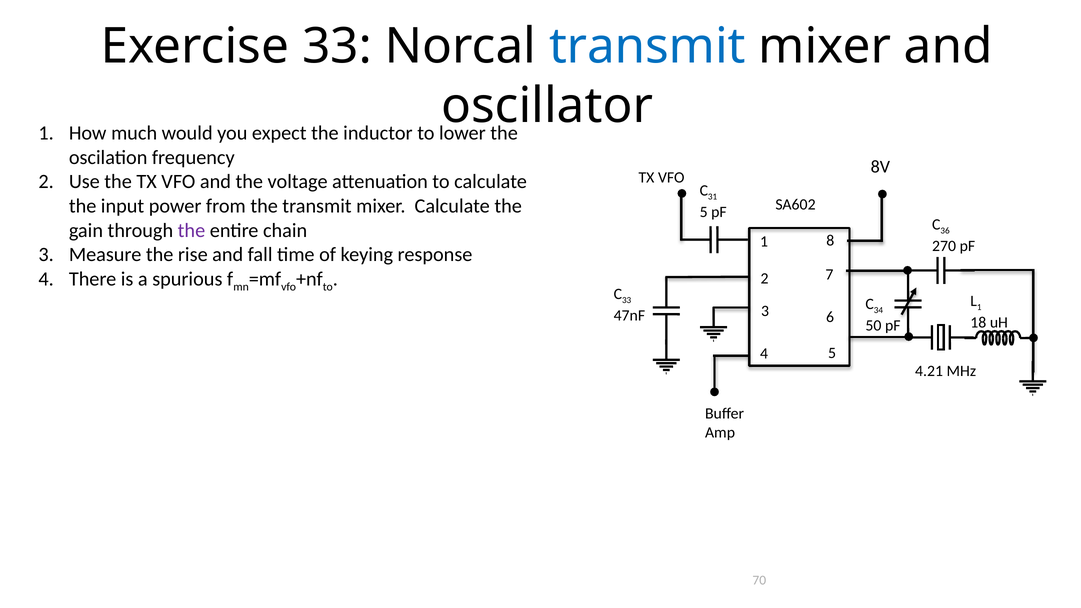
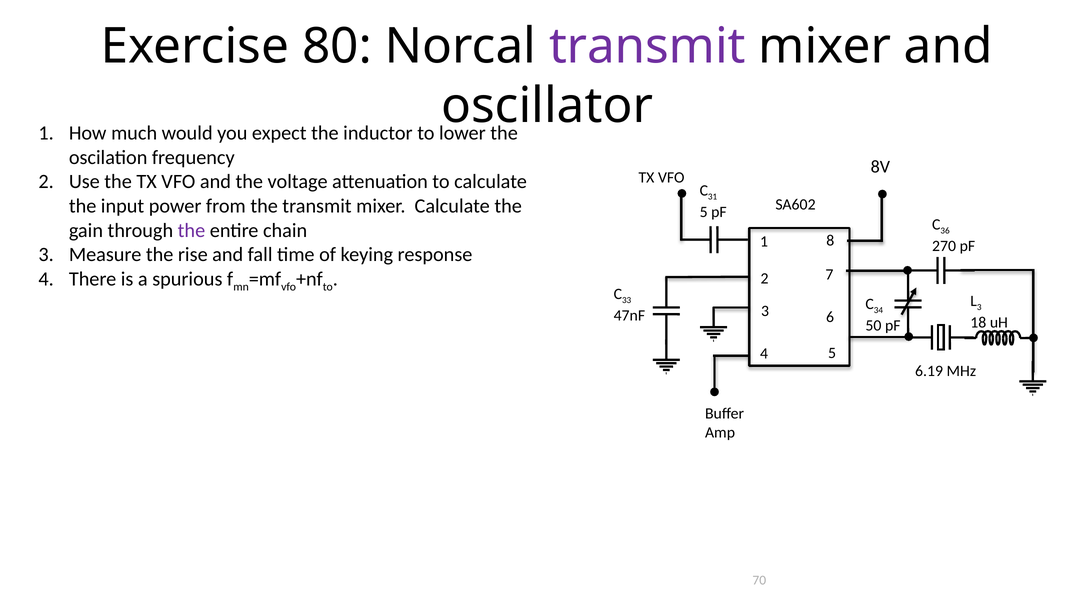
Exercise 33: 33 -> 80
transmit at (647, 47) colour: blue -> purple
1 at (979, 307): 1 -> 3
4.21: 4.21 -> 6.19
